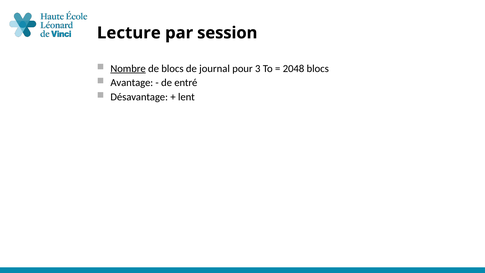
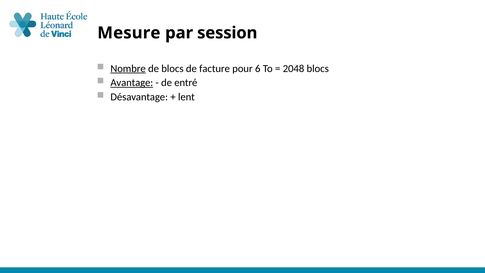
Lecture: Lecture -> Mesure
journal: journal -> facture
3: 3 -> 6
Avantage underline: none -> present
